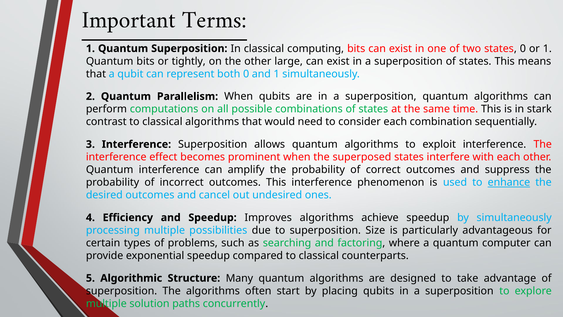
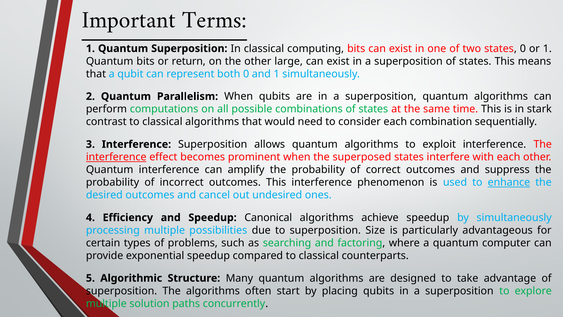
tightly: tightly -> return
interference at (116, 157) underline: none -> present
Improves: Improves -> Canonical
